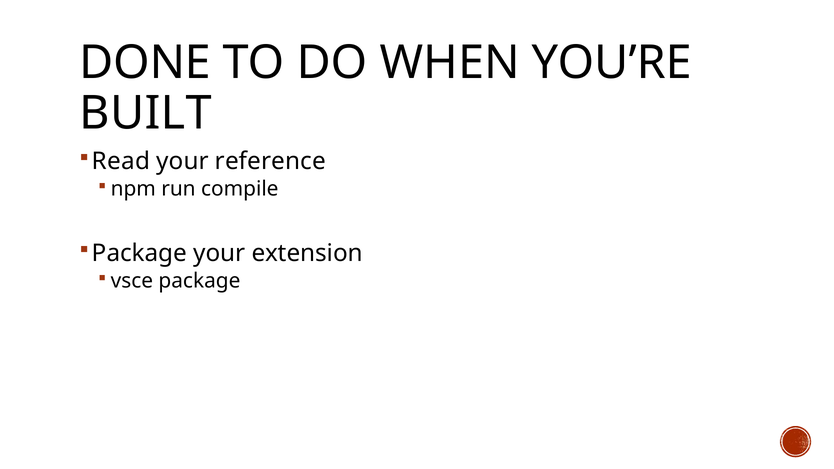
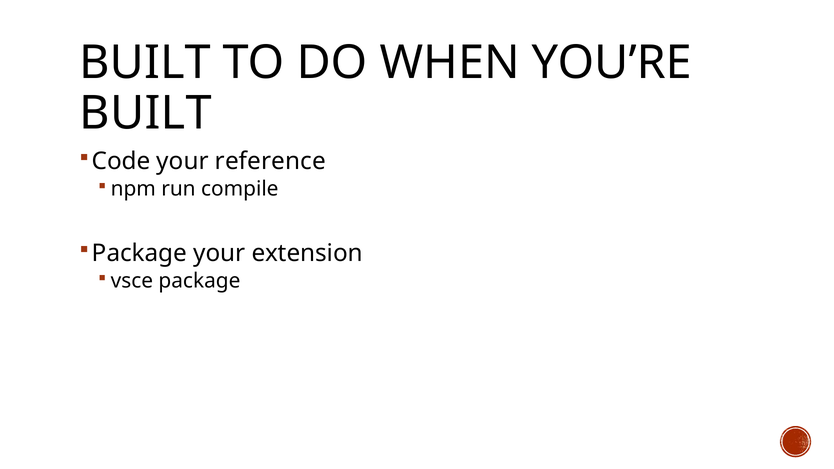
DONE at (145, 63): DONE -> BUILT
Read: Read -> Code
